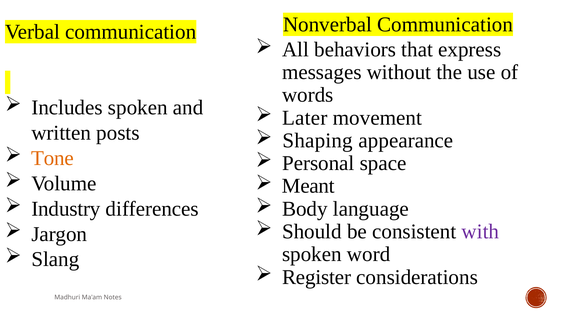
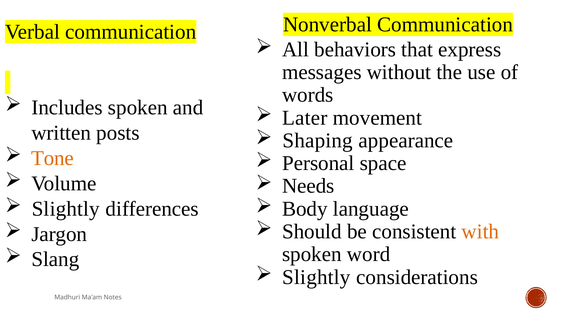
Meant: Meant -> Needs
Industry at (66, 209): Industry -> Slightly
with colour: purple -> orange
Register at (317, 277): Register -> Slightly
